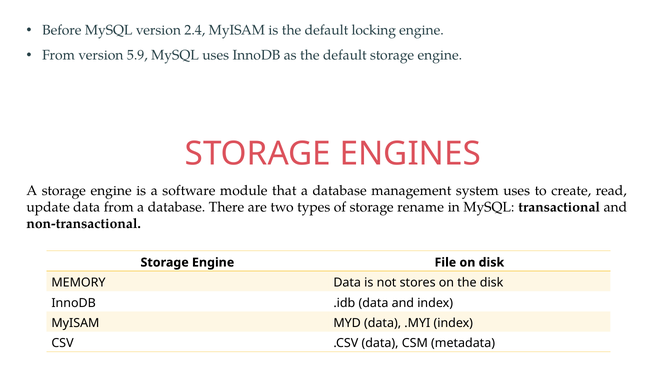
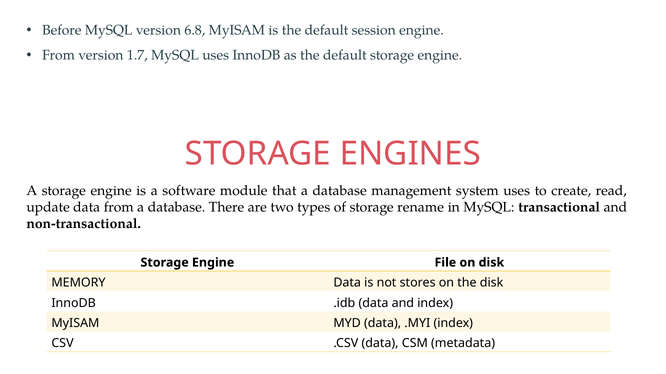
2.4: 2.4 -> 6.8
locking: locking -> session
5.9: 5.9 -> 1.7
